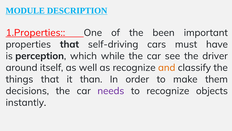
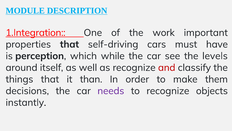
1.Properties: 1.Properties -> 1.Integration
been: been -> work
driver: driver -> levels
and colour: orange -> red
